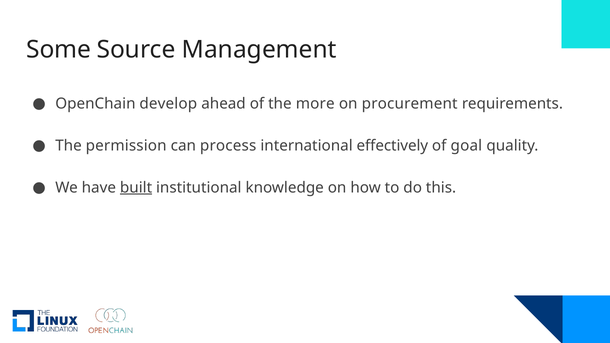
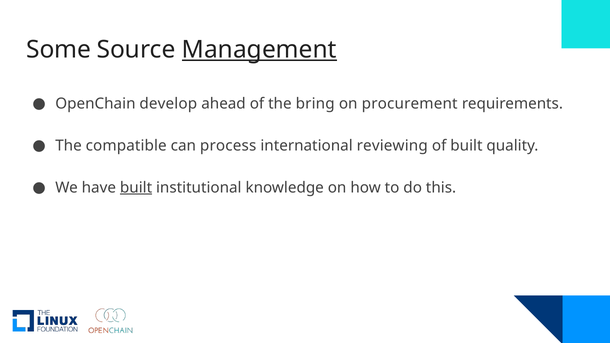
Management underline: none -> present
more: more -> bring
permission: permission -> compatible
effectively: effectively -> reviewing
of goal: goal -> built
